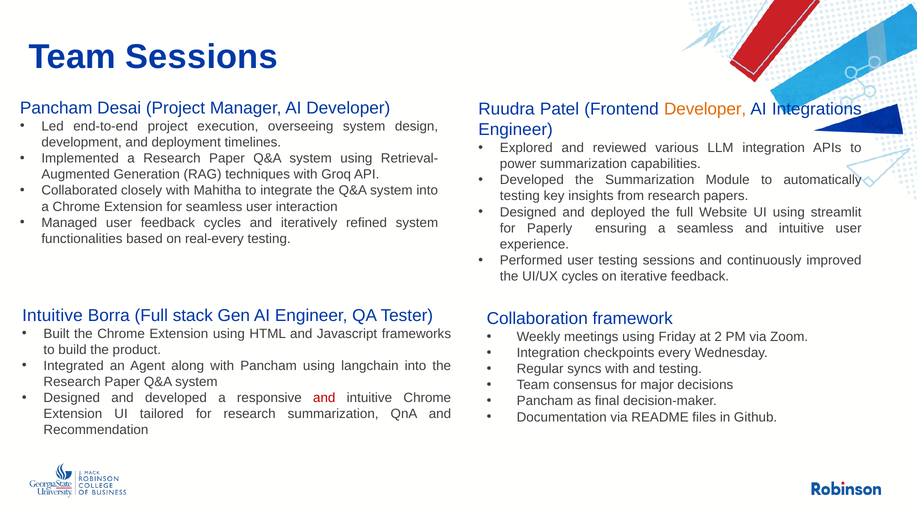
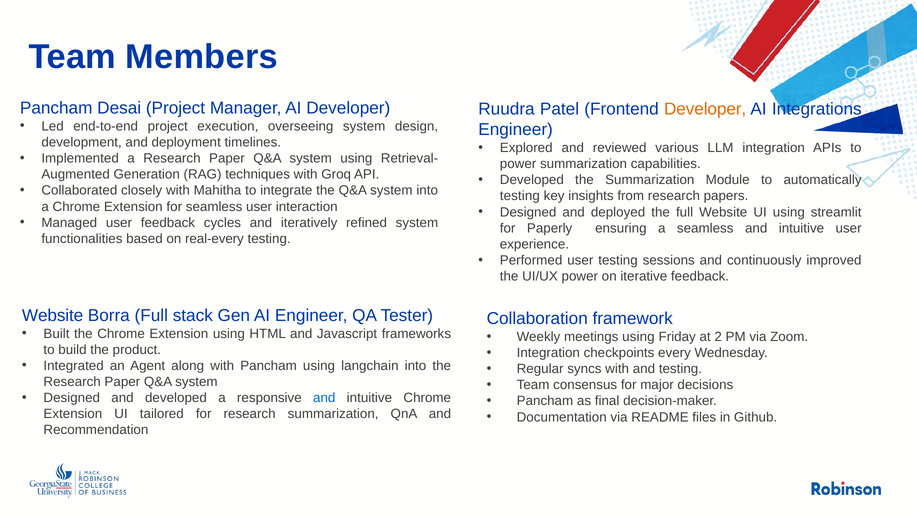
Team Sessions: Sessions -> Members
UI/UX cycles: cycles -> power
Intuitive at (52, 315): Intuitive -> Website
and at (324, 398) colour: red -> blue
